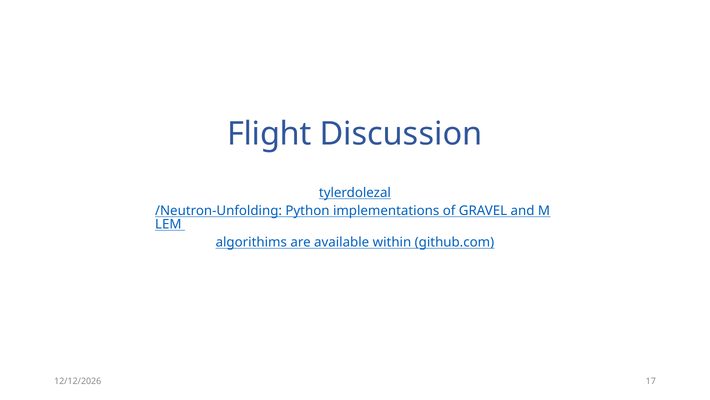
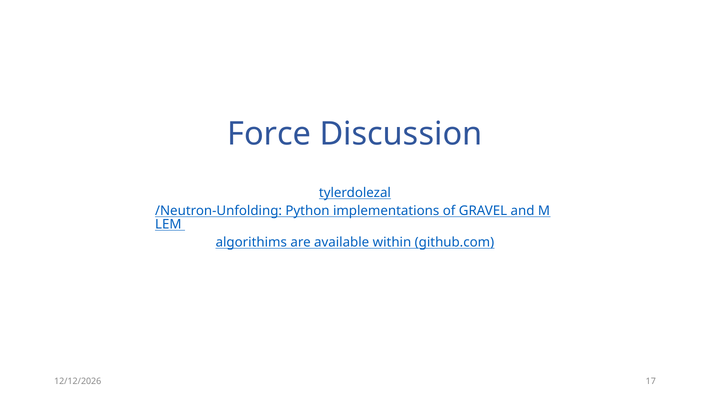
Flight: Flight -> Force
